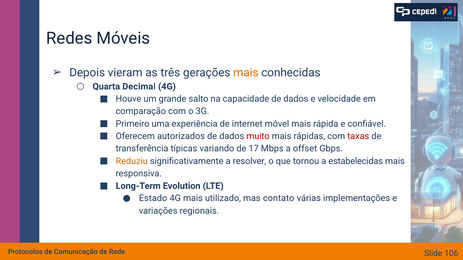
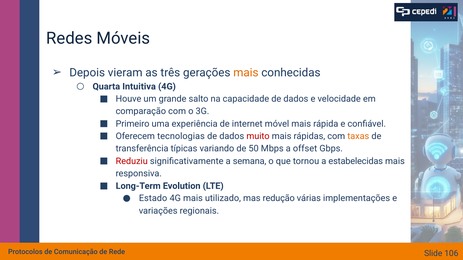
Decimal: Decimal -> Intuitiva
autorizados: autorizados -> tecnologias
taxas colour: red -> orange
17: 17 -> 50
Reduziu colour: orange -> red
resolver: resolver -> semana
contato: contato -> redução
